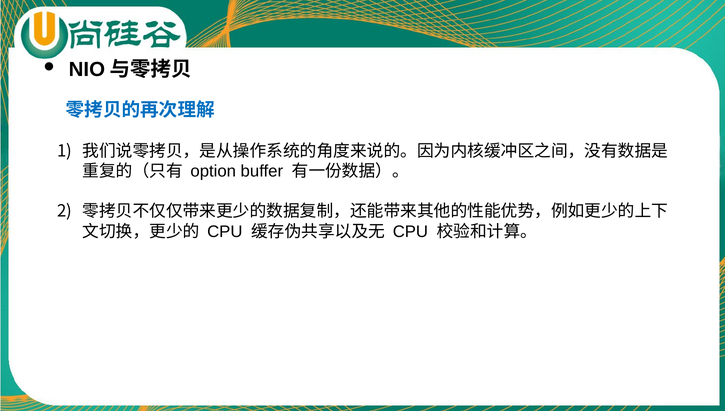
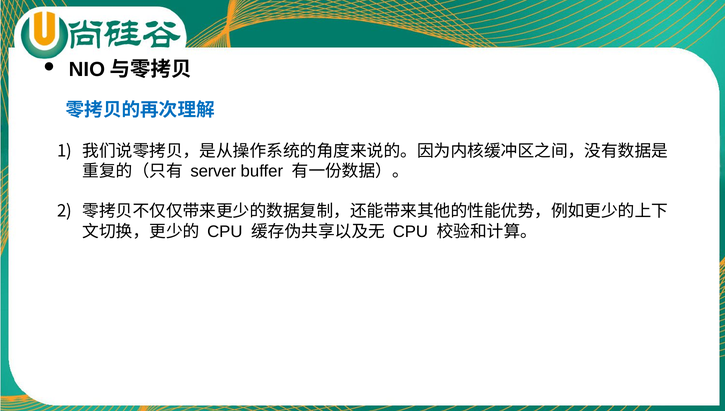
option: option -> server
